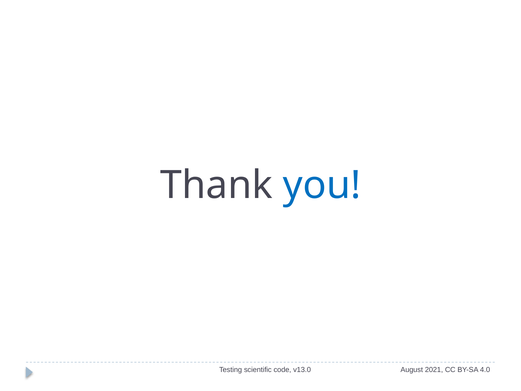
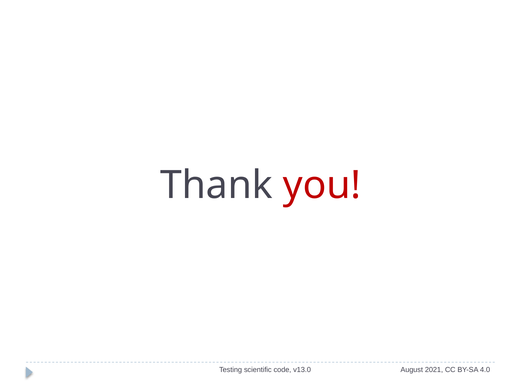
you colour: blue -> red
